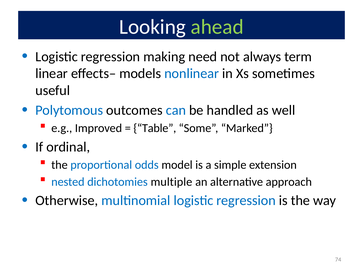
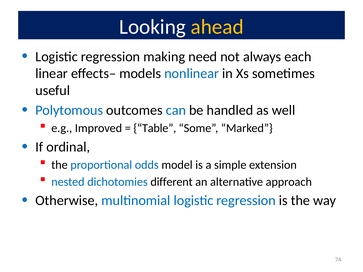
ahead colour: light green -> yellow
term: term -> each
multiple: multiple -> different
